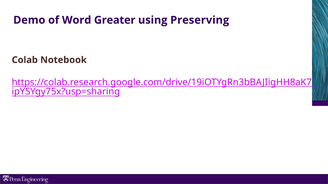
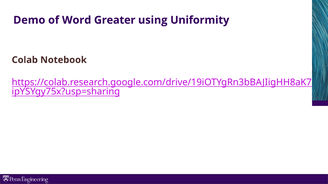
Preserving: Preserving -> Uniformity
